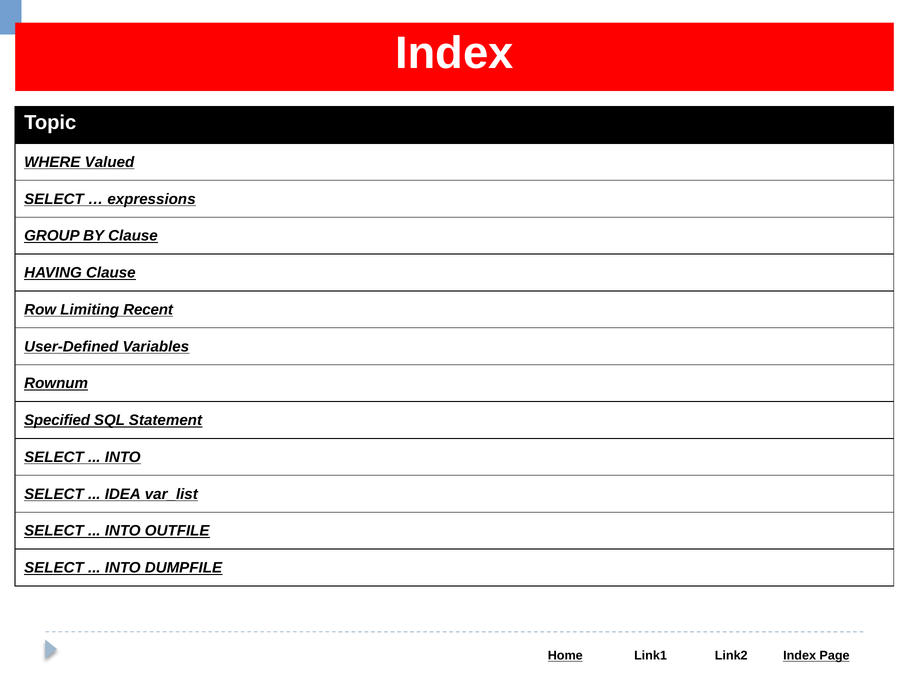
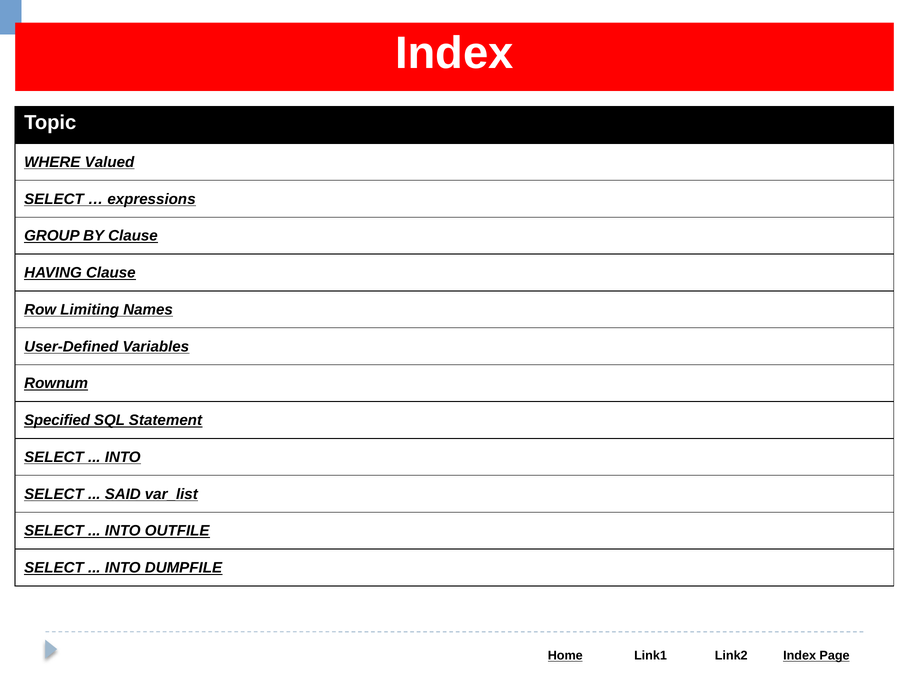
Recent: Recent -> Names
IDEA: IDEA -> SAID
